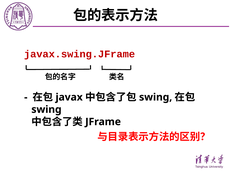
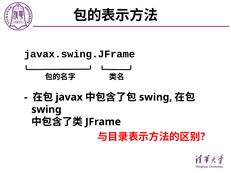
javax.swing.JFrame colour: red -> black
